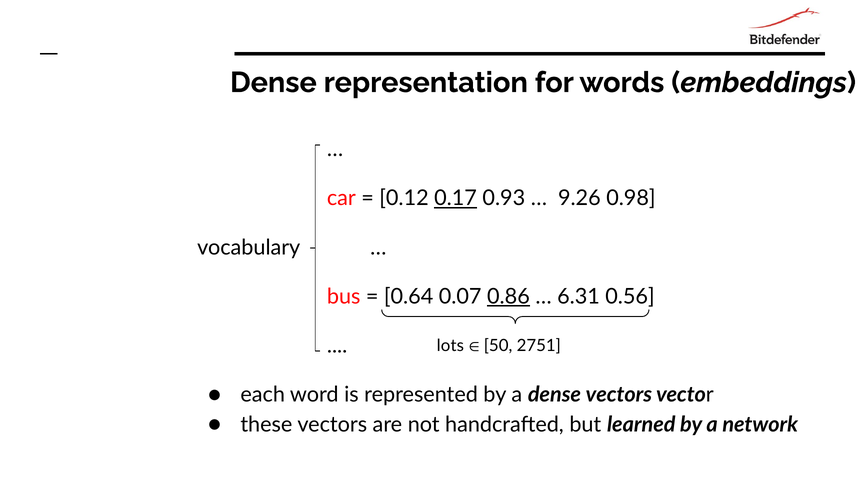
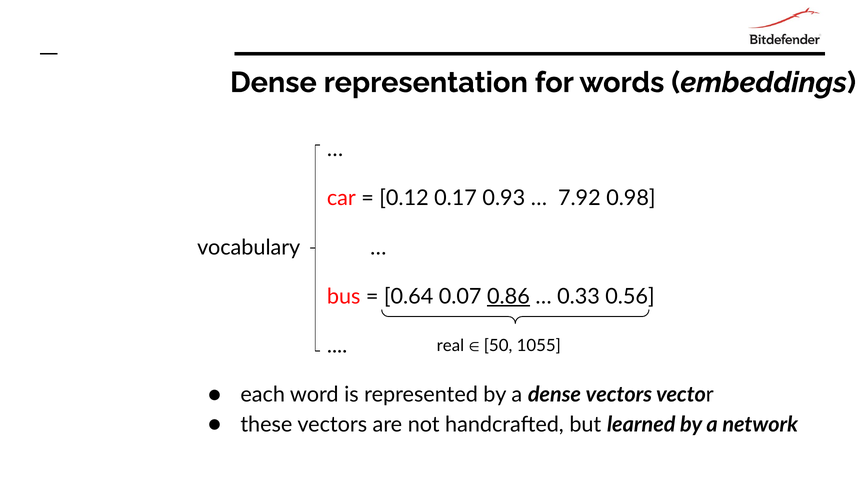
0.17 underline: present -> none
9.26: 9.26 -> 7.92
6.31: 6.31 -> 0.33
lots: lots -> real
2751: 2751 -> 1055
